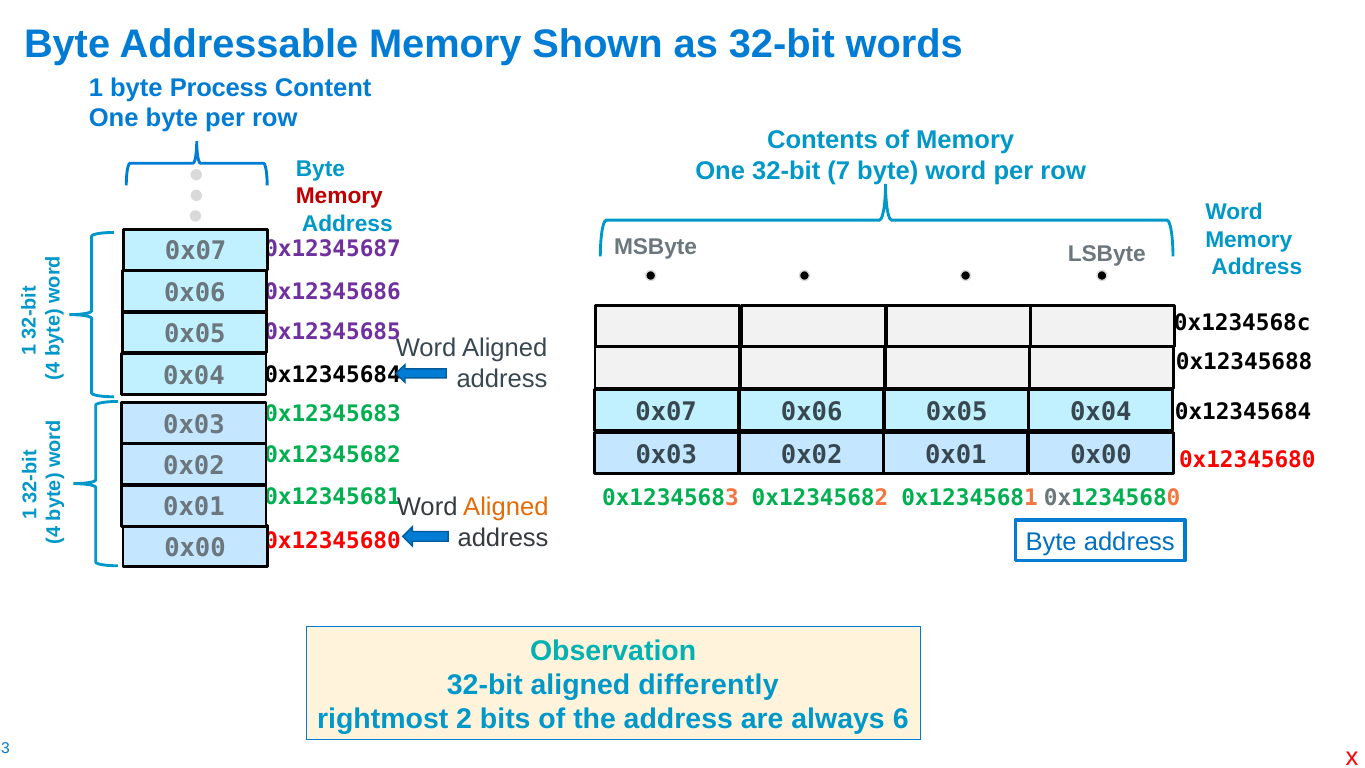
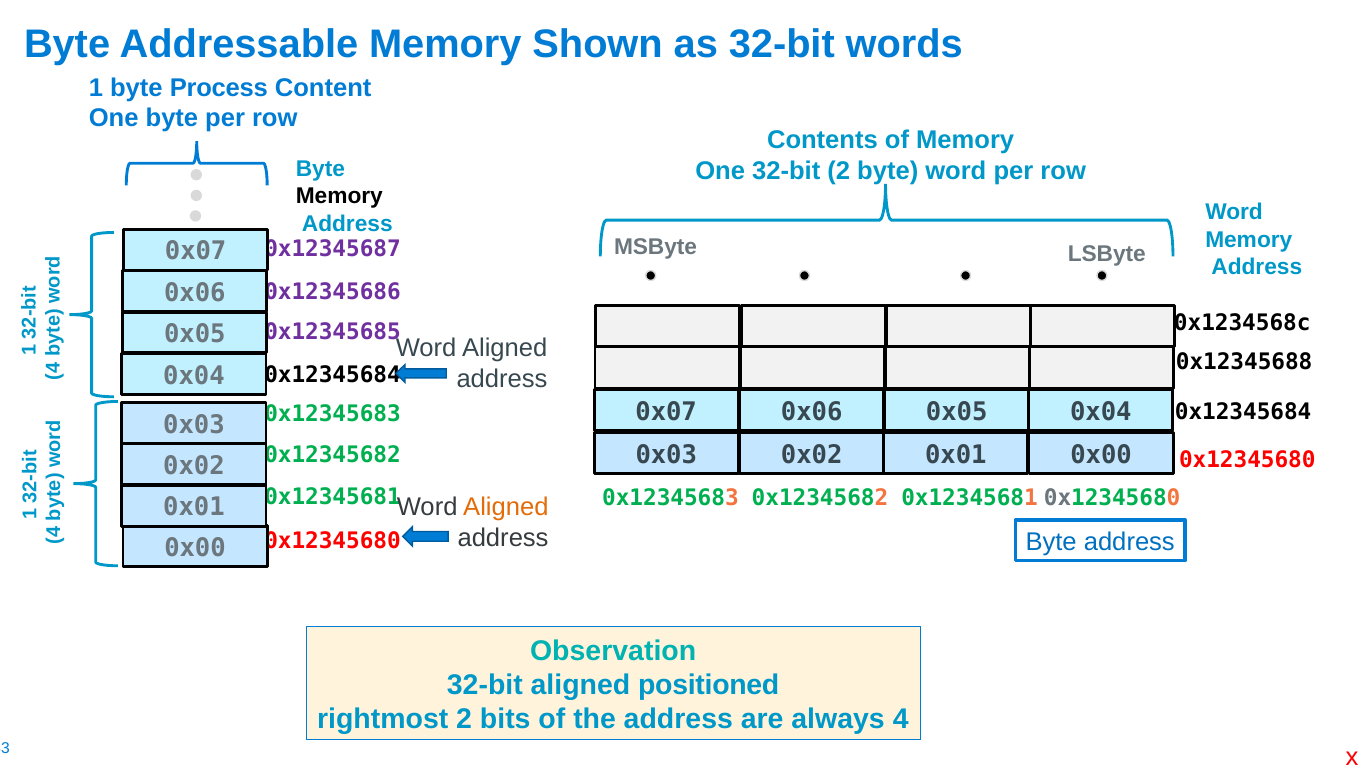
32-bit 7: 7 -> 2
Memory at (339, 196) colour: red -> black
differently: differently -> positioned
always 6: 6 -> 4
